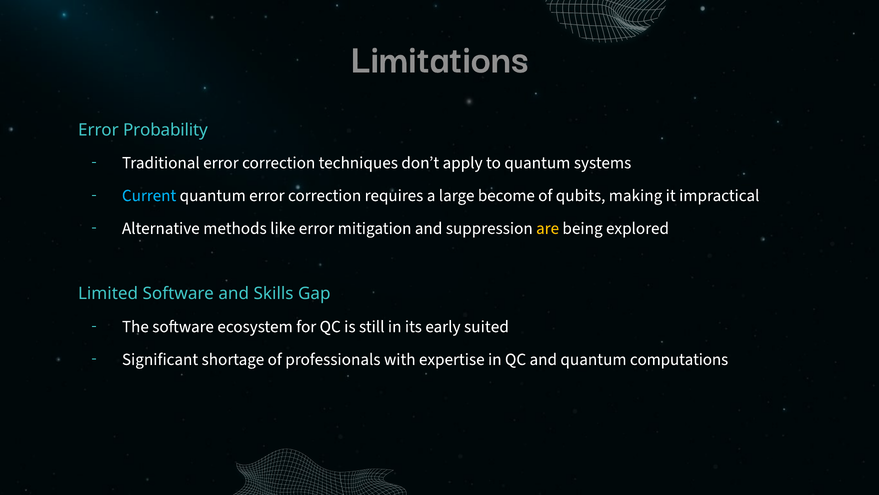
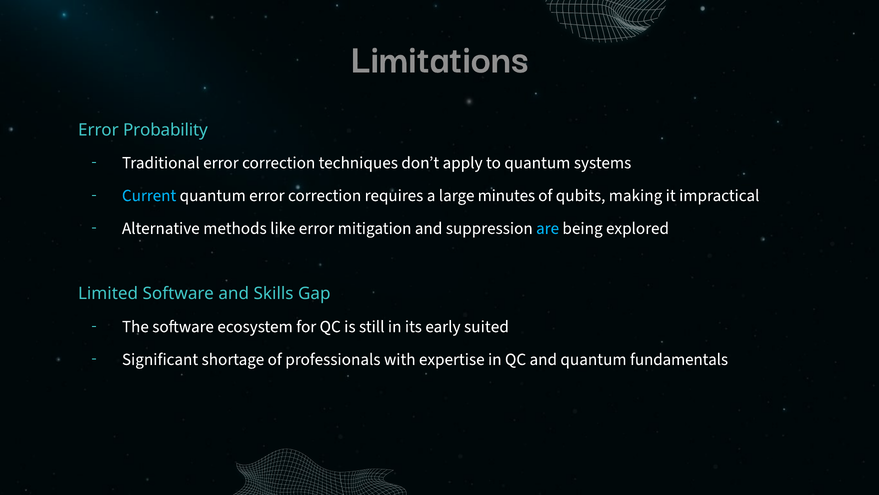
become: become -> minutes
are colour: yellow -> light blue
computations: computations -> fundamentals
